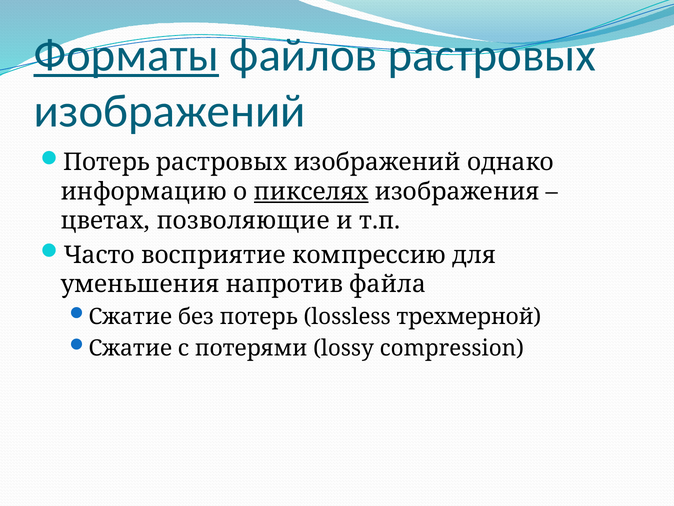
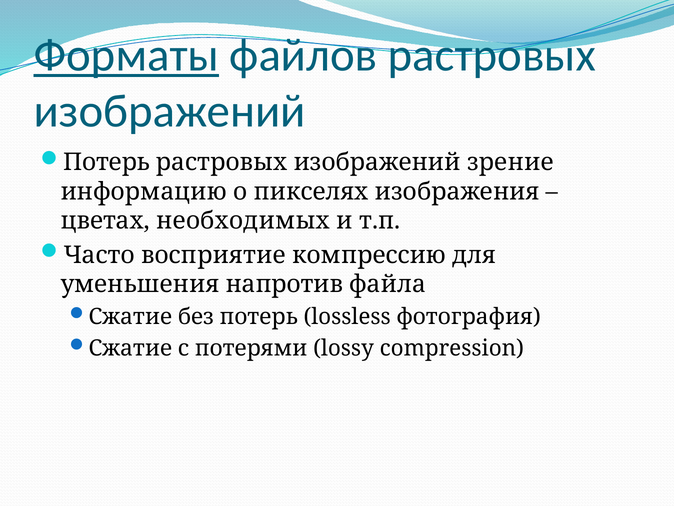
однако: однако -> зрение
пикселях underline: present -> none
позволяющие: позволяющие -> необходимых
трехмерной: трехмерной -> фотография
